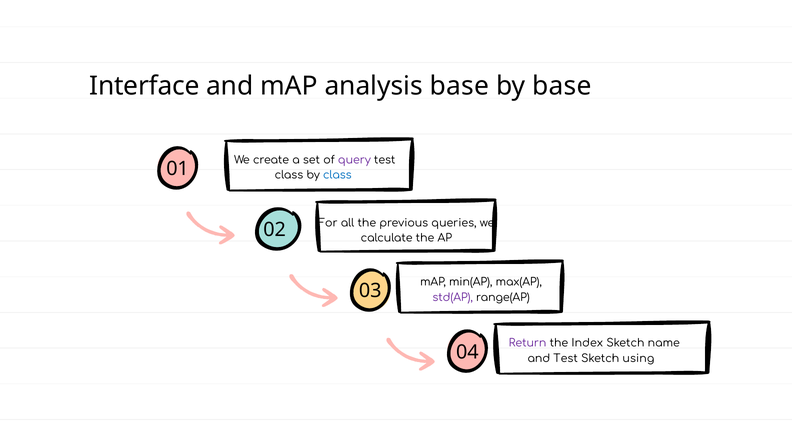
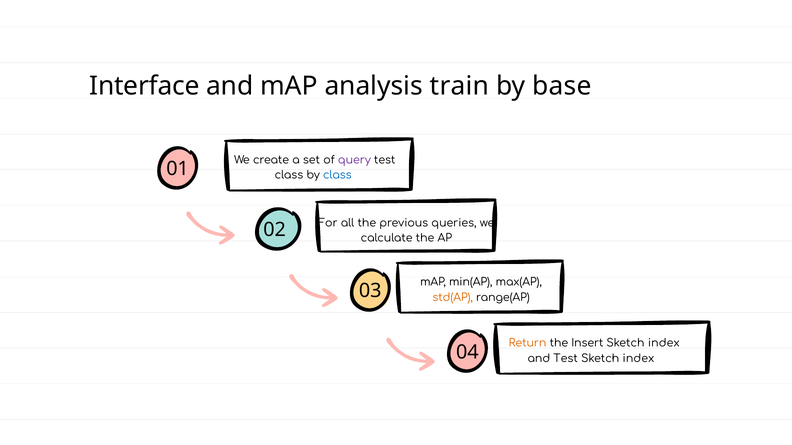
analysis base: base -> train
std(AP colour: purple -> orange
Return colour: purple -> orange
Index: Index -> Insert
name at (664, 344): name -> index
using at (638, 359): using -> index
